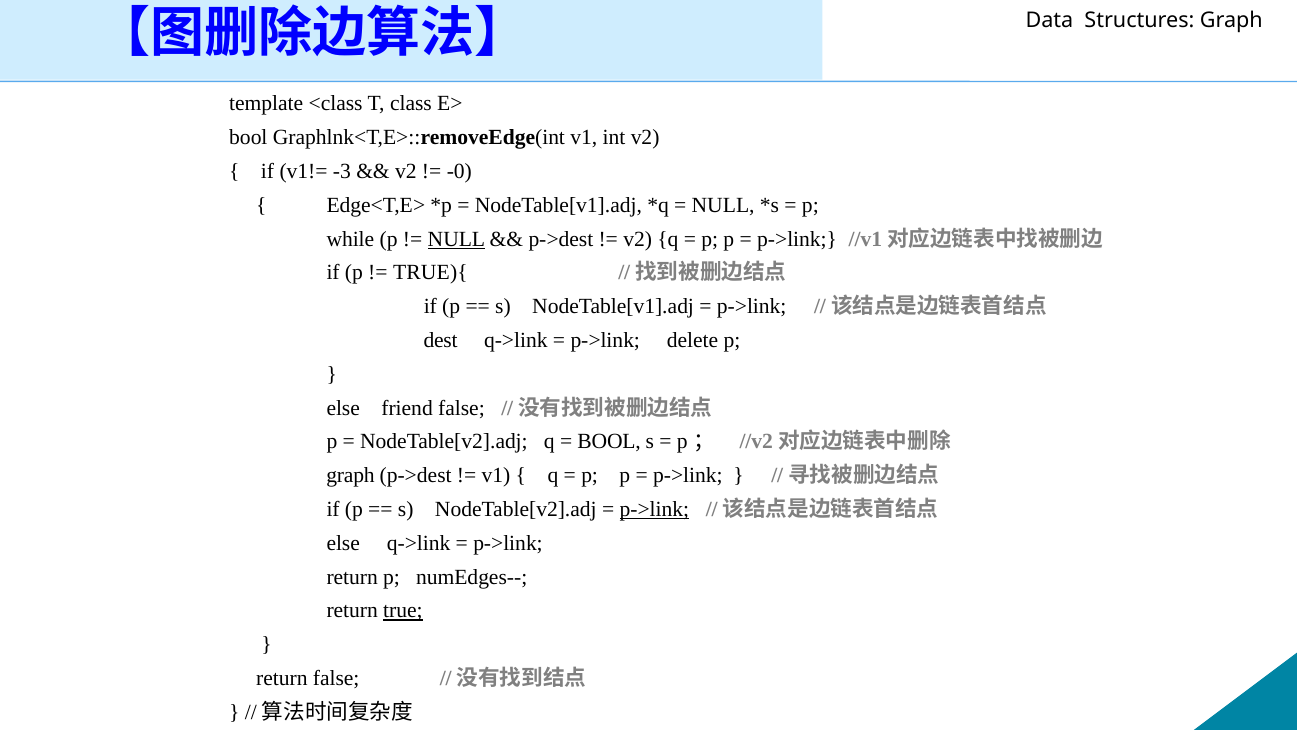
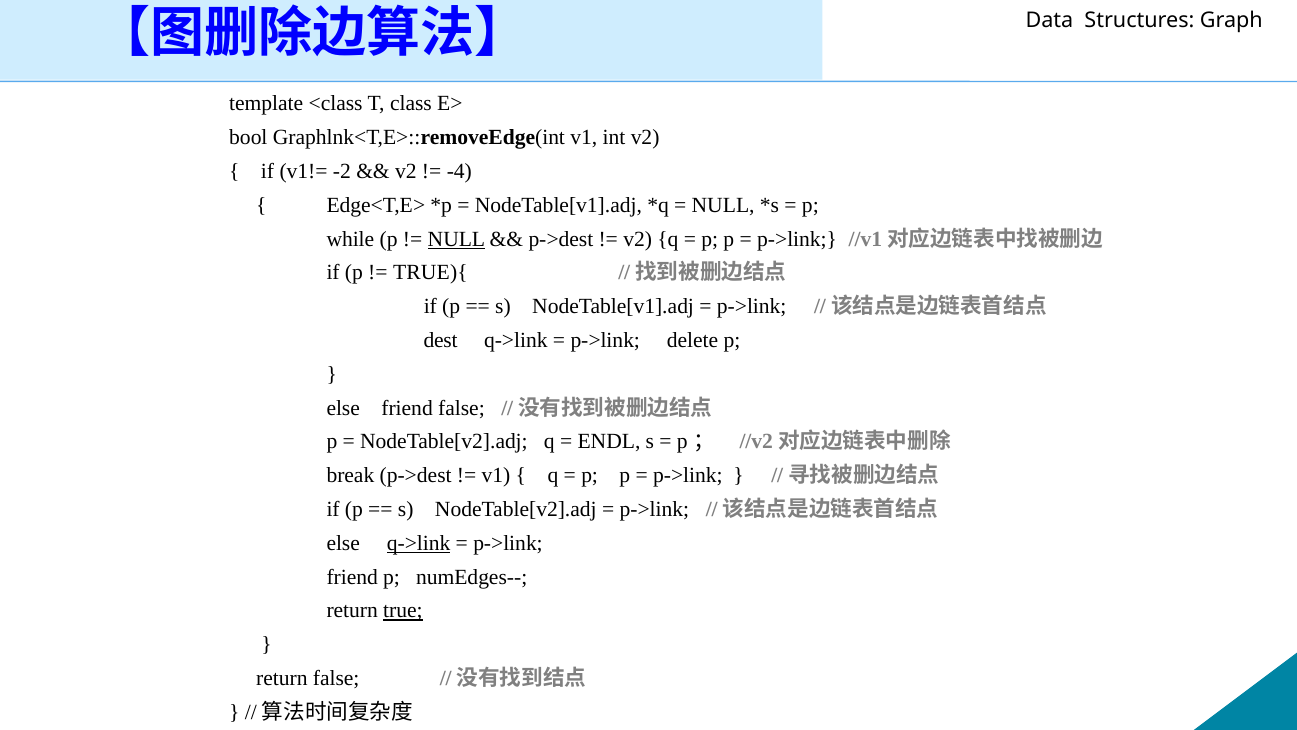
-3: -3 -> -2
-0: -0 -> -4
BOOL at (609, 442): BOOL -> ENDL
graph at (351, 475): graph -> break
p->link at (654, 509) underline: present -> none
q->link at (419, 543) underline: none -> present
return at (352, 577): return -> friend
